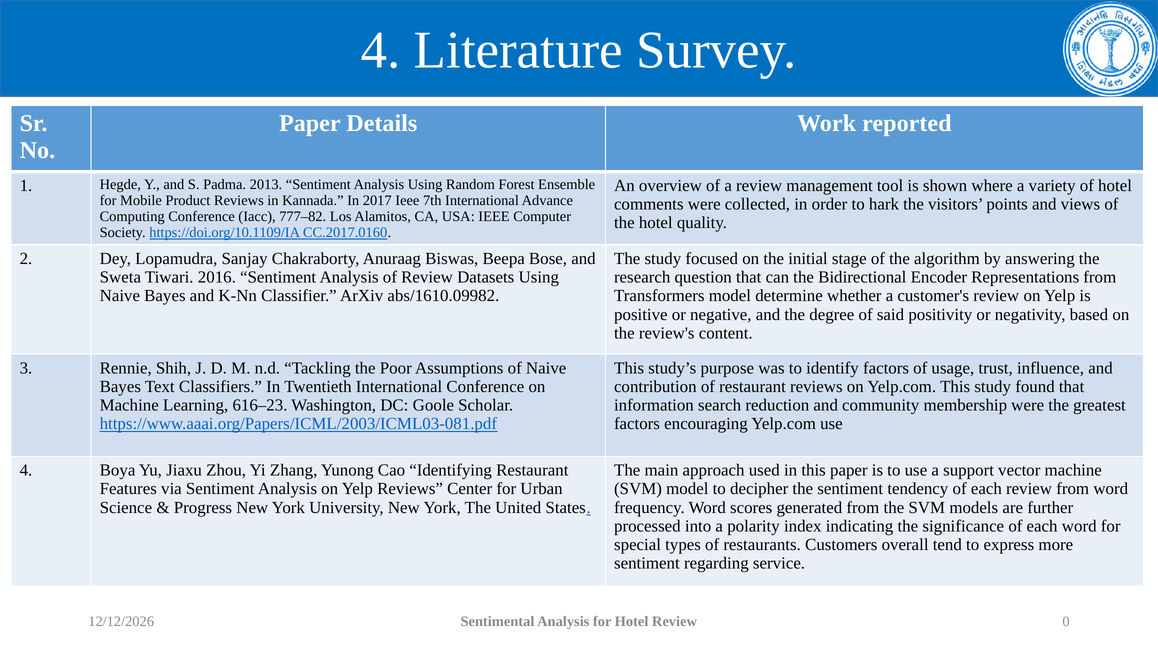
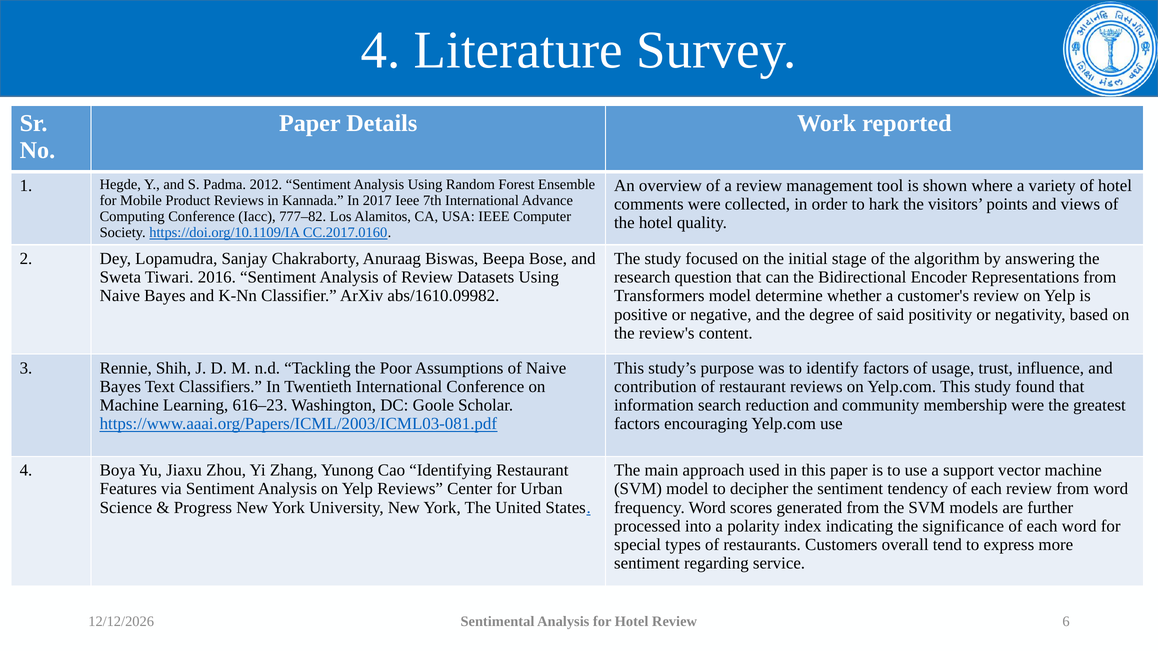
2013: 2013 -> 2012
0: 0 -> 6
